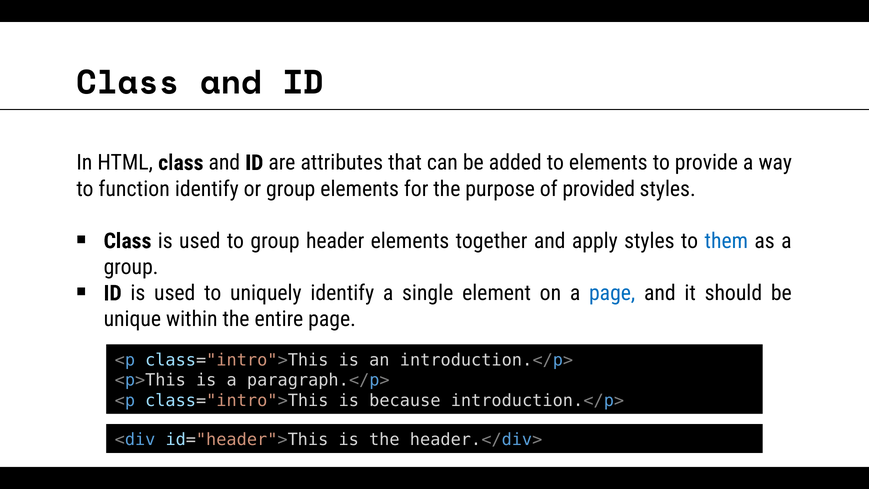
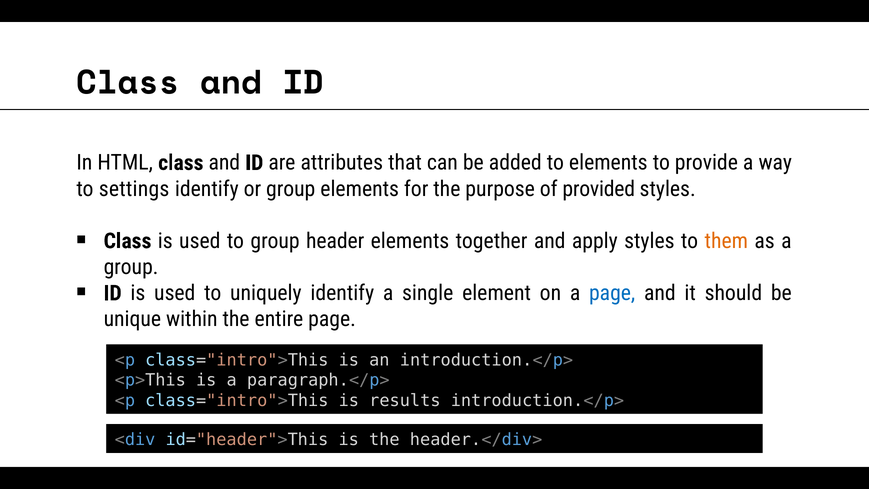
function: function -> settings
them colour: blue -> orange
because: because -> results
